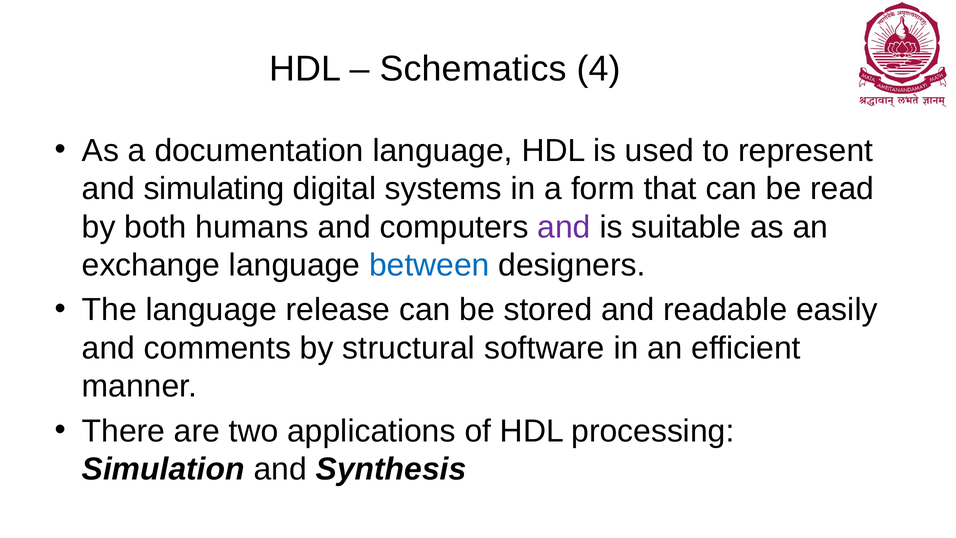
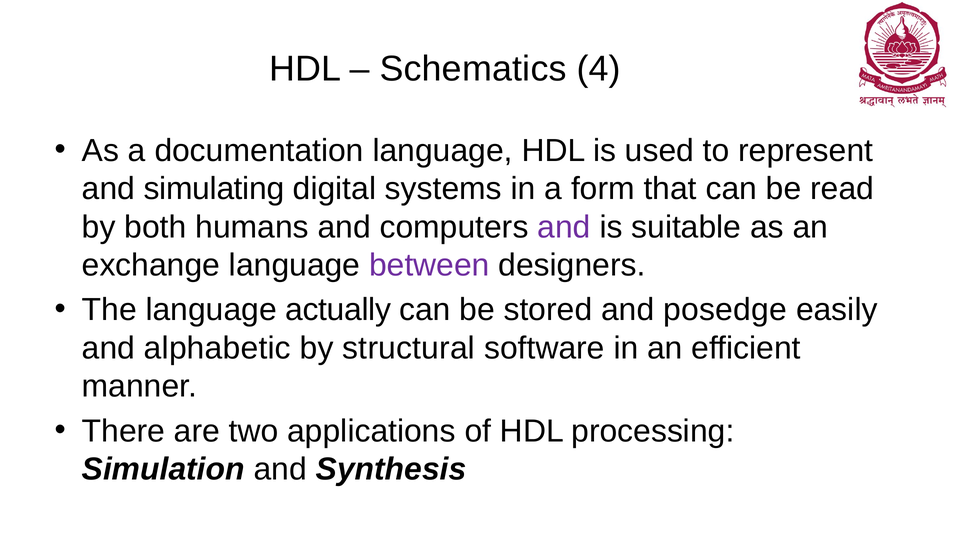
between colour: blue -> purple
release: release -> actually
readable: readable -> posedge
comments: comments -> alphabetic
